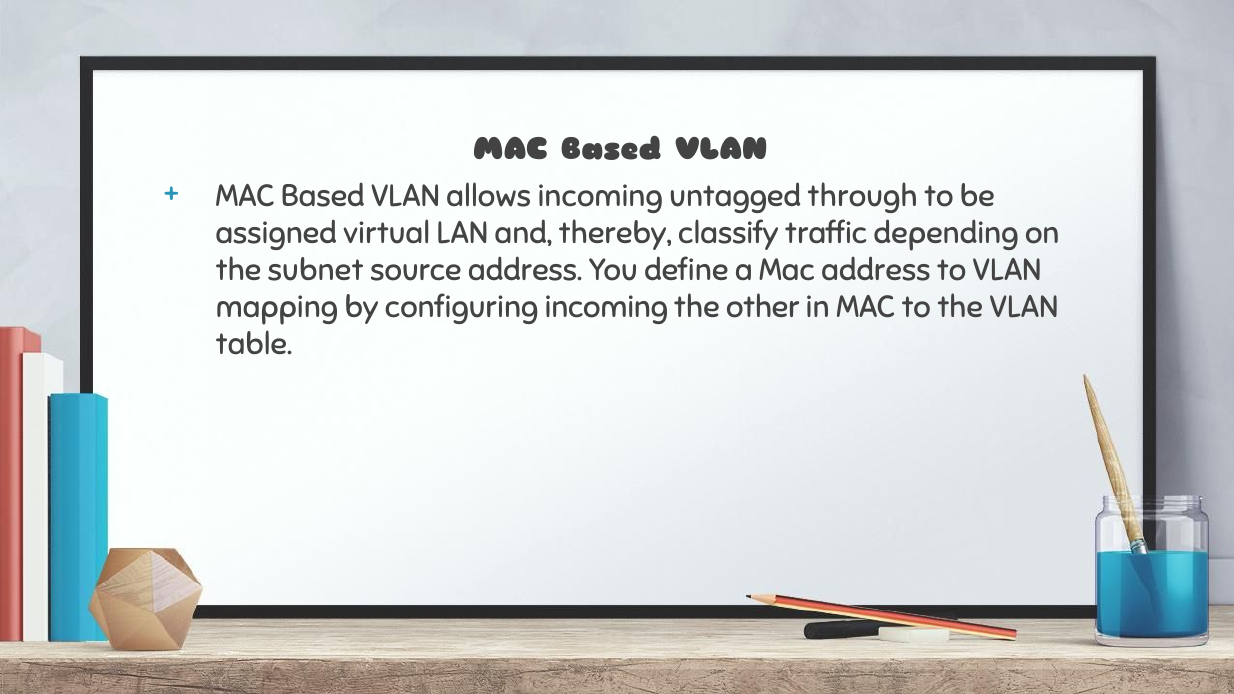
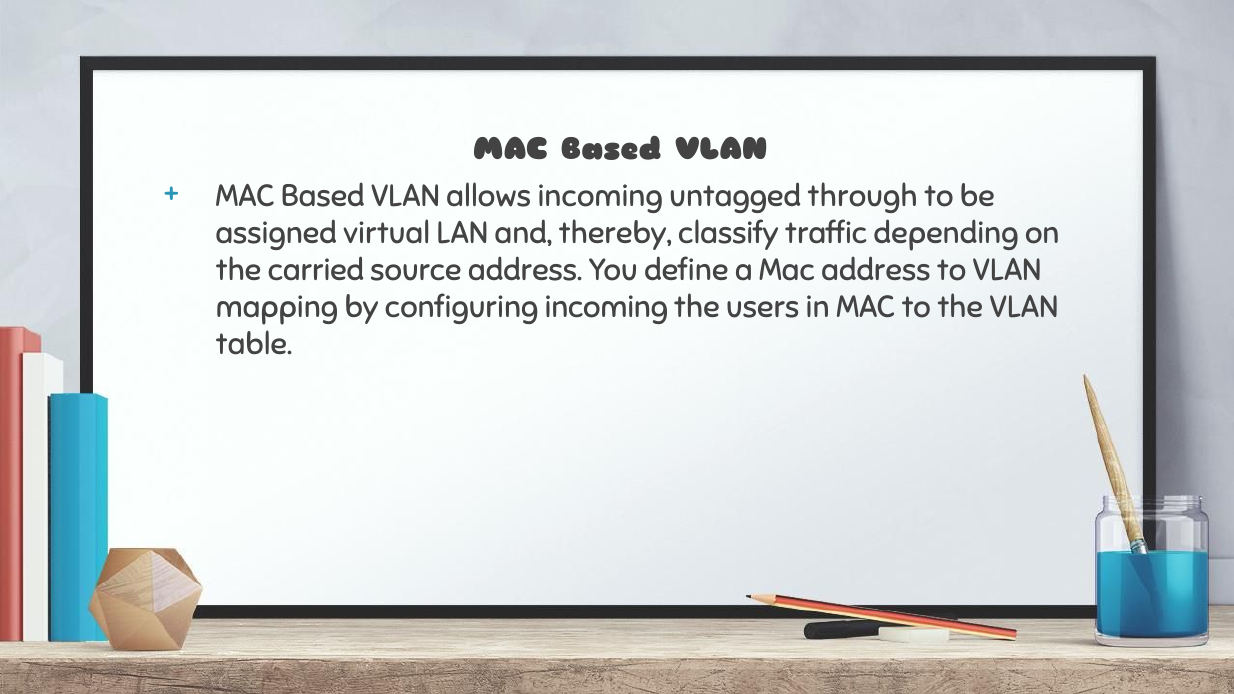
subnet: subnet -> carried
other: other -> users
